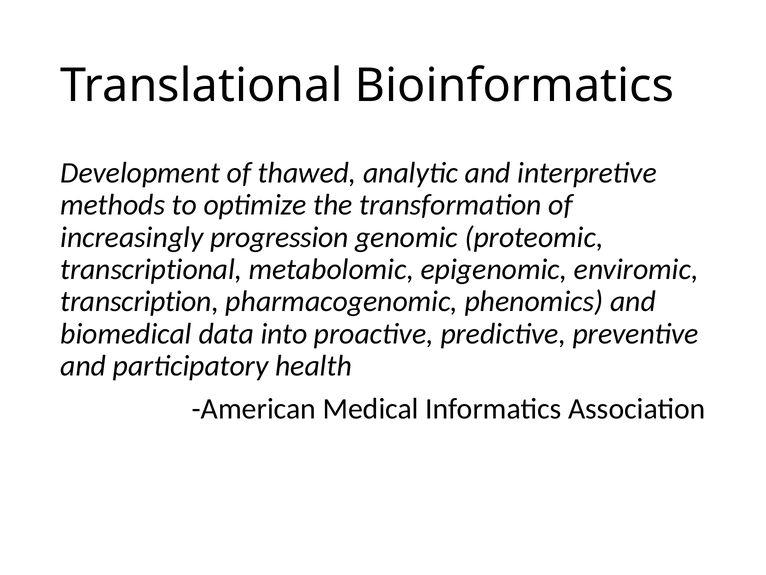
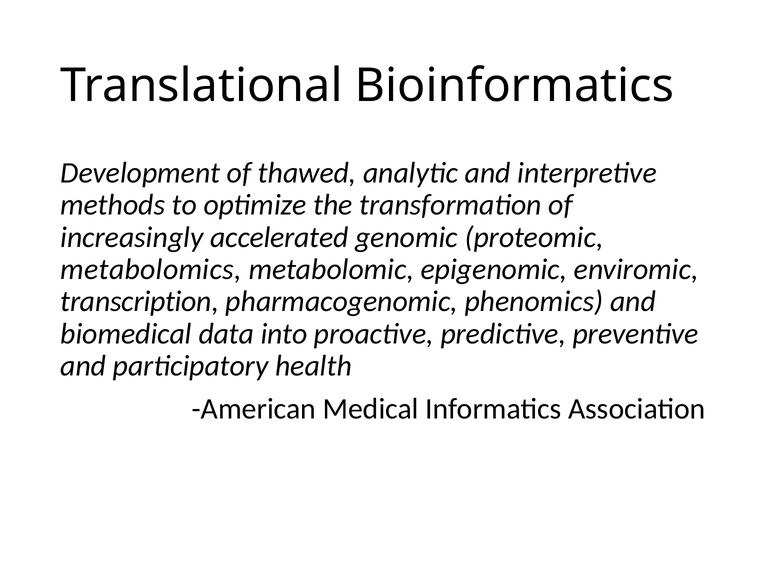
progression: progression -> accelerated
transcriptional: transcriptional -> metabolomics
